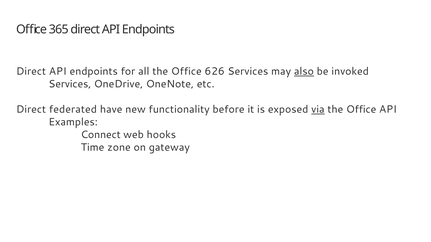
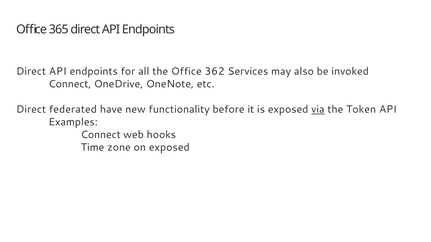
626: 626 -> 362
also underline: present -> none
Services at (70, 84): Services -> Connect
Office at (361, 110): Office -> Token
on gateway: gateway -> exposed
